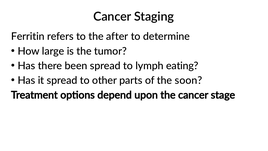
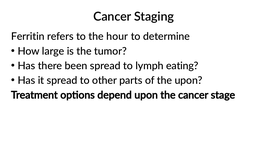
after: after -> hour
the soon: soon -> upon
